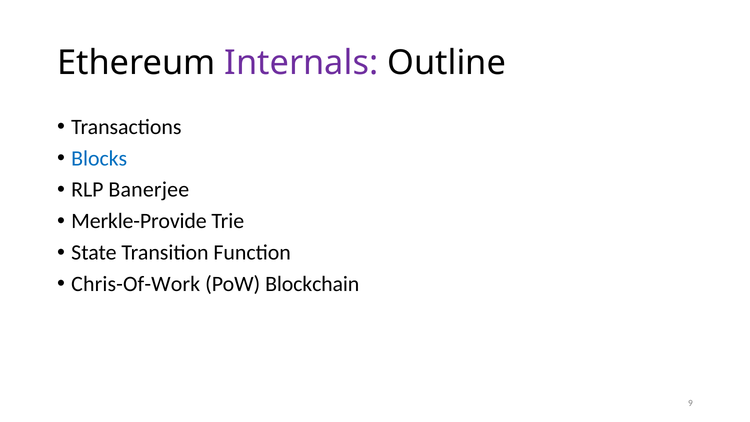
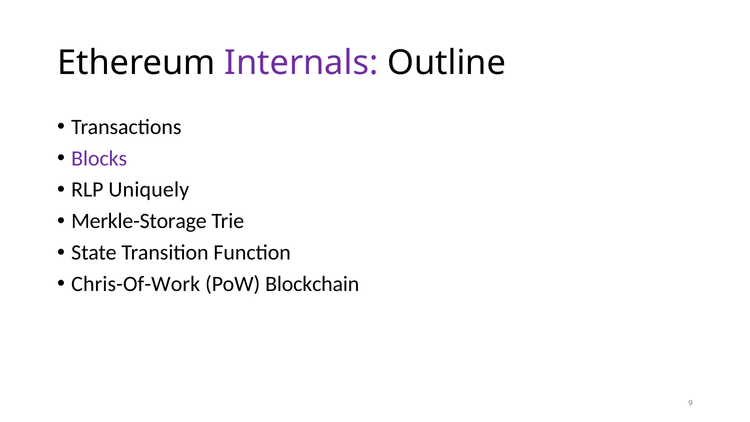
Blocks colour: blue -> purple
Banerjee: Banerjee -> Uniquely
Merkle-Provide: Merkle-Provide -> Merkle-Storage
